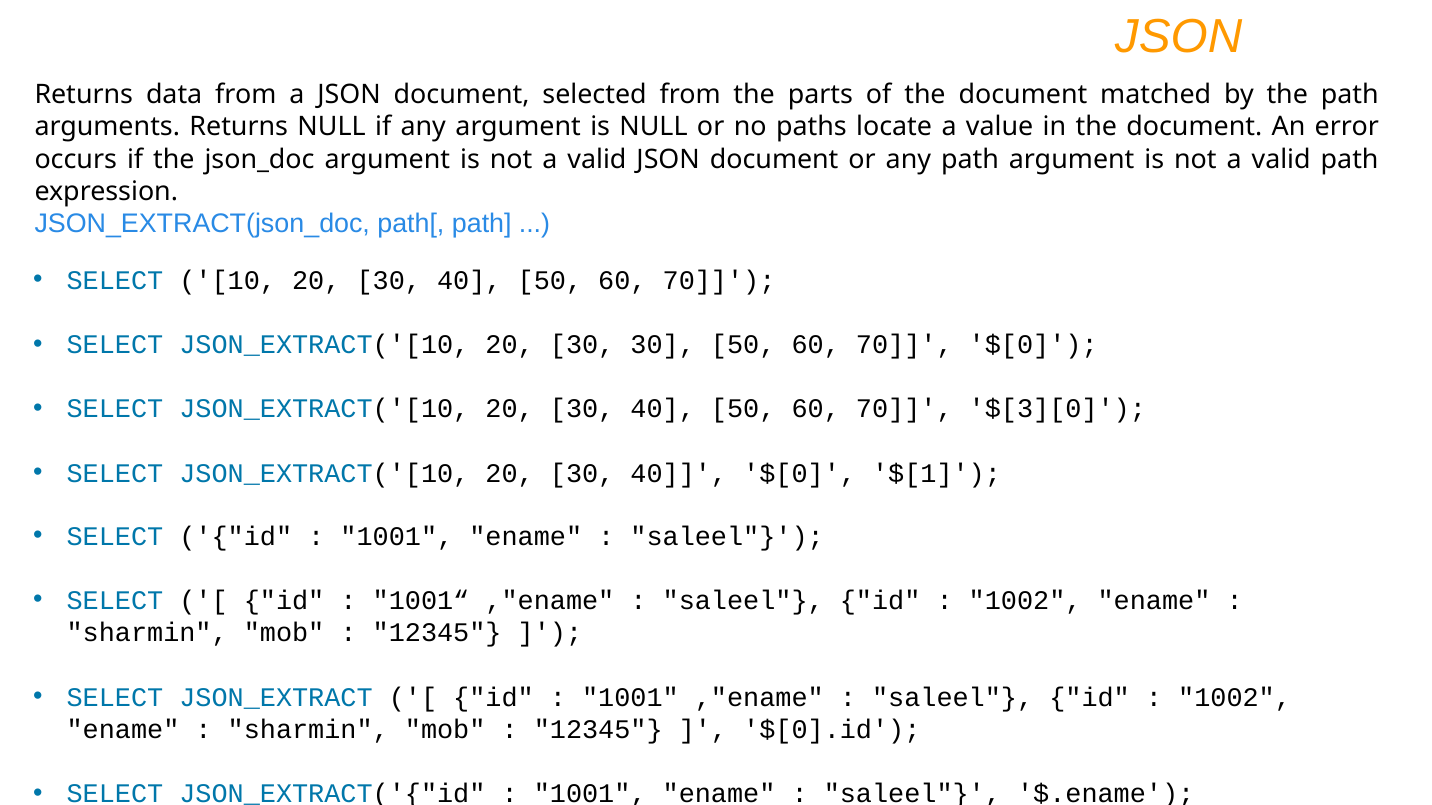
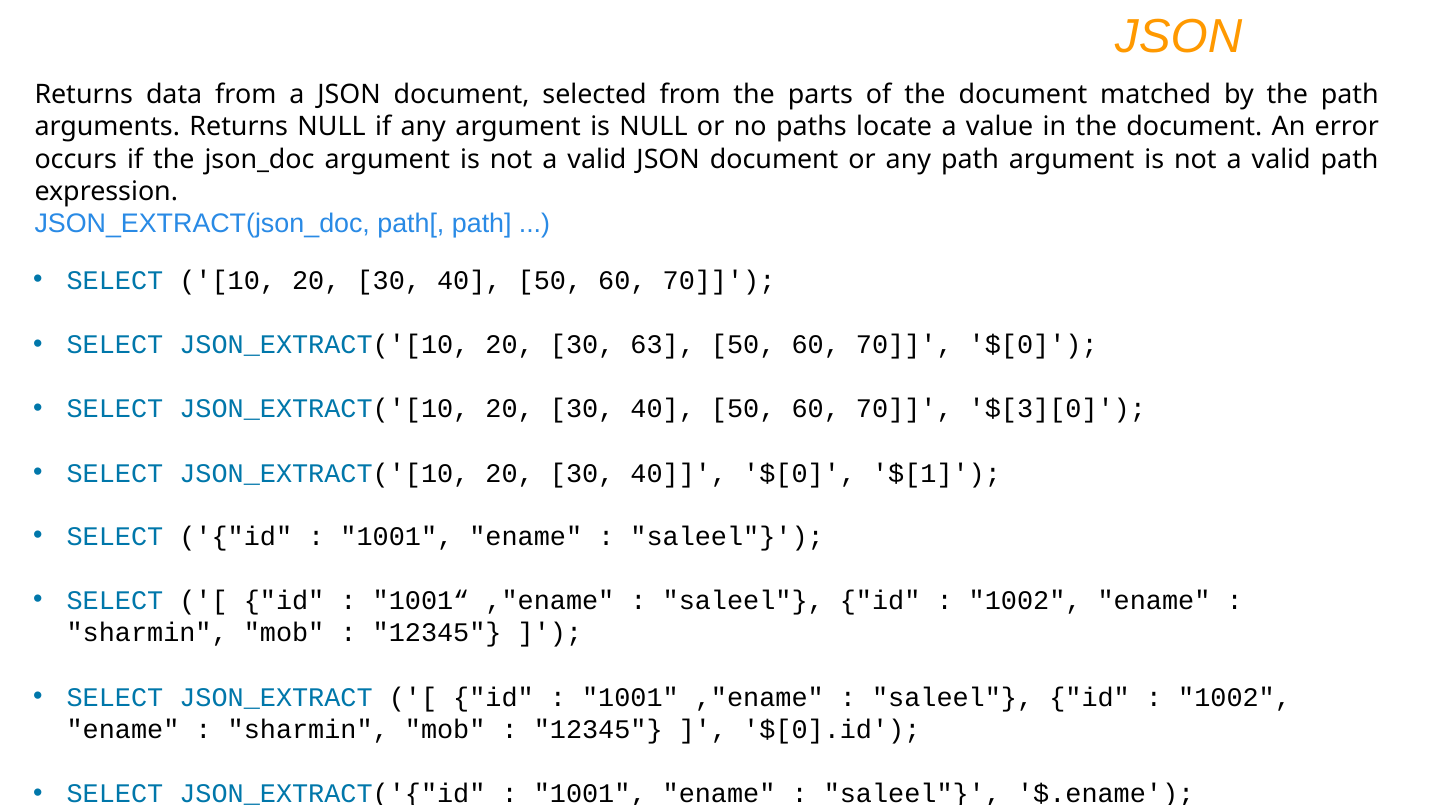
30 30: 30 -> 63
